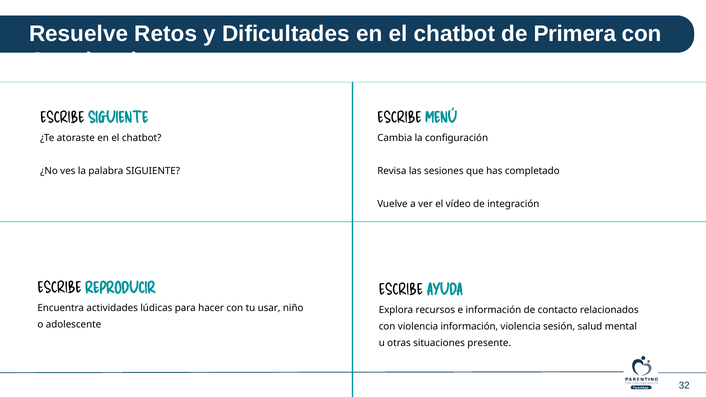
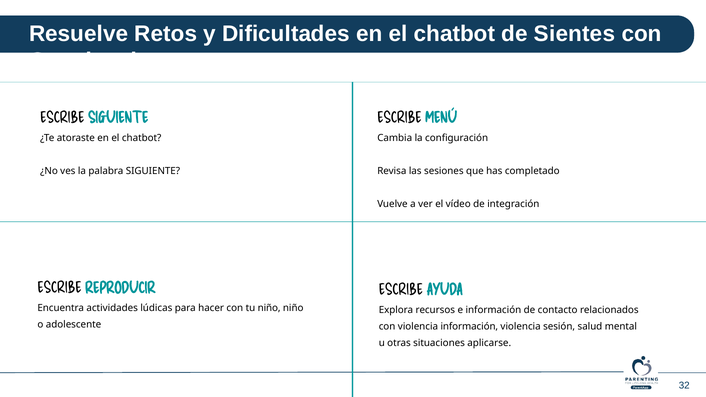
Primera: Primera -> Sientes
tu usar: usar -> niño
presente: presente -> aplicarse
